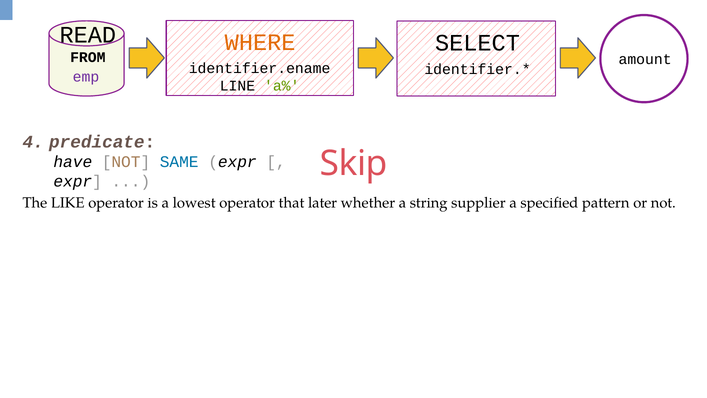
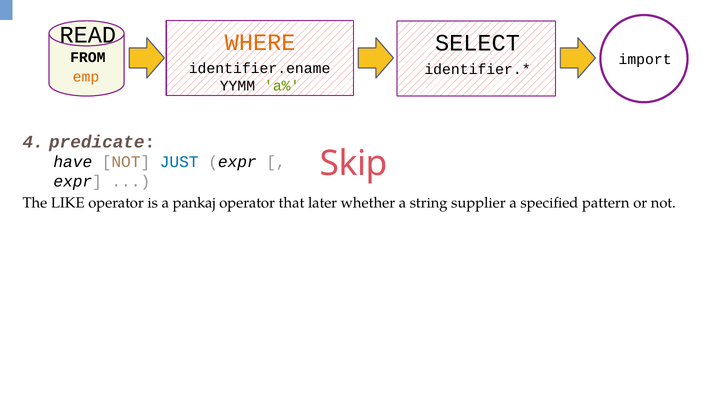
amount: amount -> import
emp colour: purple -> orange
LINE: LINE -> YYMM
SAME: SAME -> JUST
lowest: lowest -> pankaj
